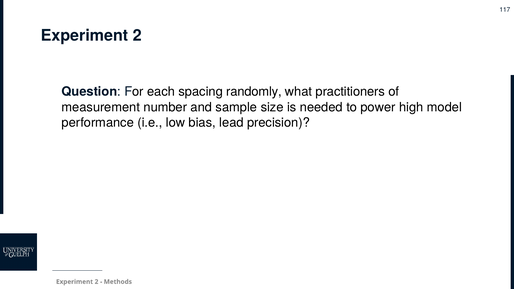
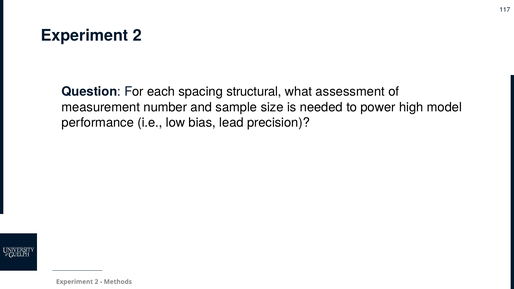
randomly: randomly -> structural
practitioners: practitioners -> assessment
